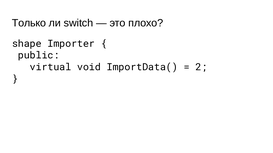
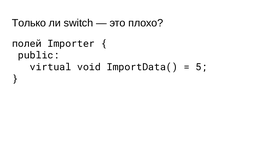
shape: shape -> полей
2: 2 -> 5
